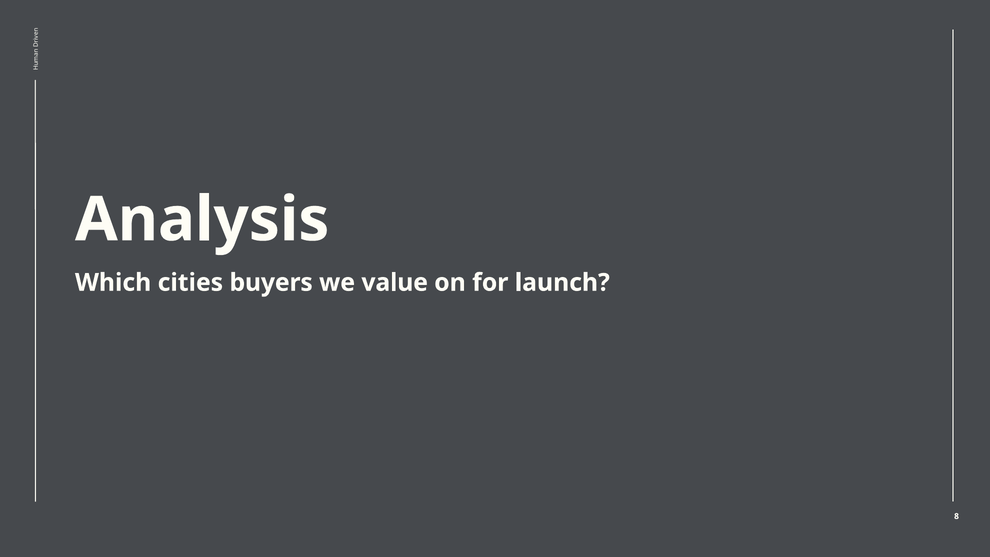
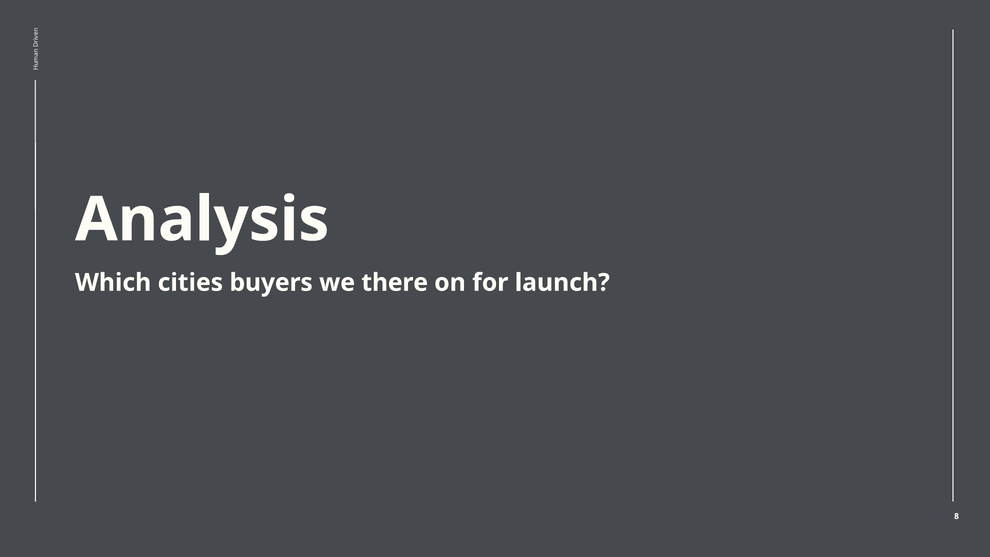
value: value -> there
